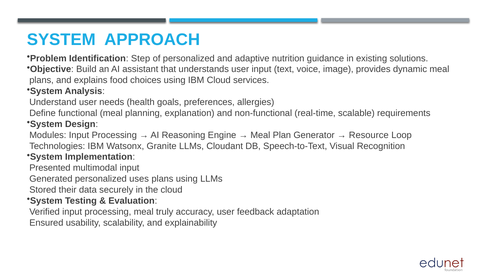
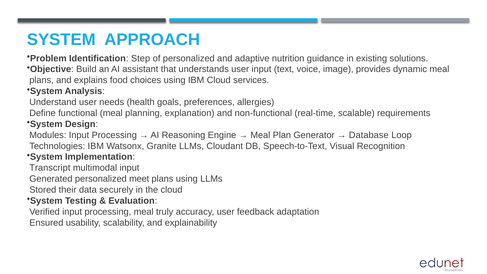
Resource: Resource -> Database
Presented: Presented -> Transcript
uses: uses -> meet
